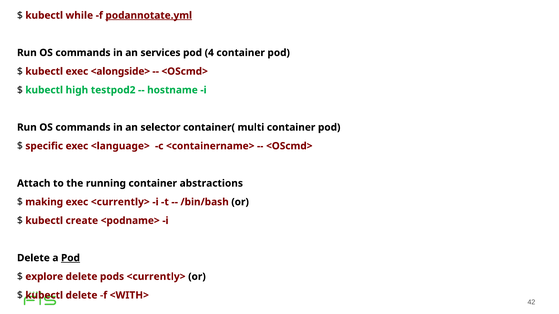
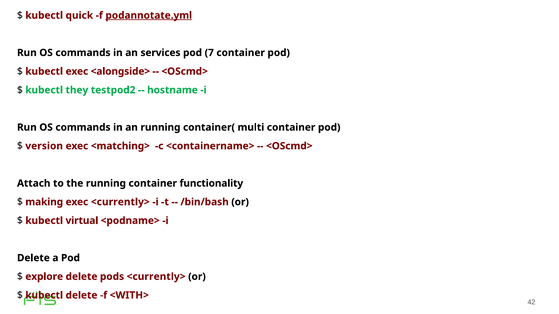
while: while -> quick
4: 4 -> 7
high: high -> they
an selector: selector -> running
specific: specific -> version
<language>: <language> -> <matching>
abstractions: abstractions -> functionality
create: create -> virtual
Pod at (70, 258) underline: present -> none
